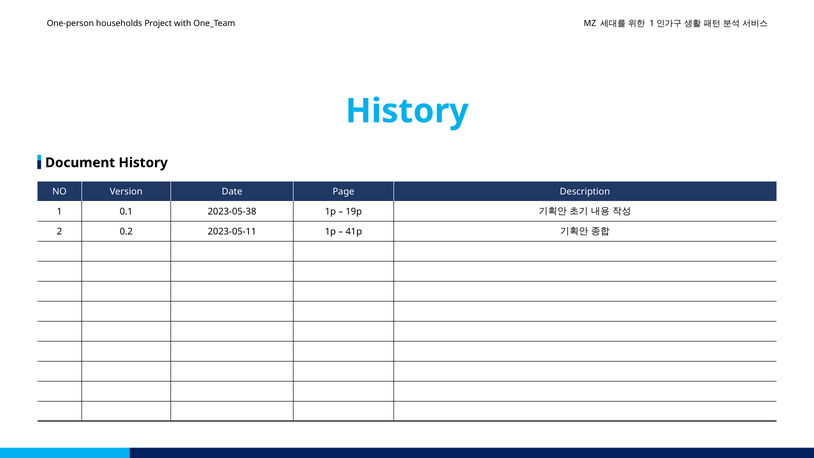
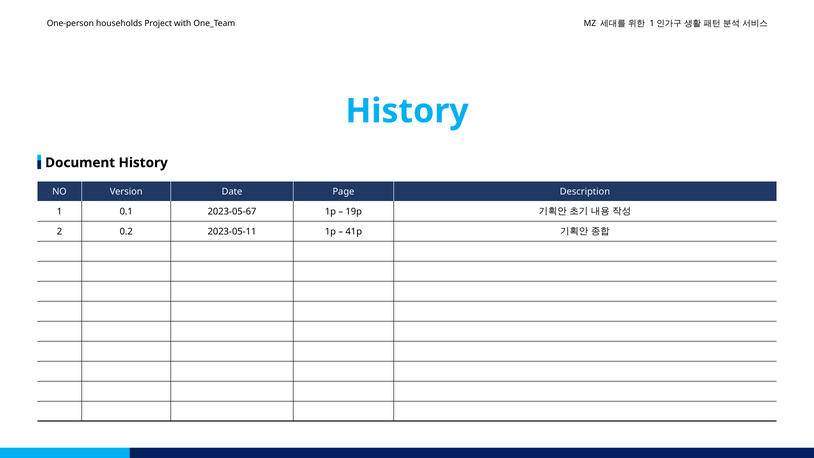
2023-05-38: 2023-05-38 -> 2023-05-67
